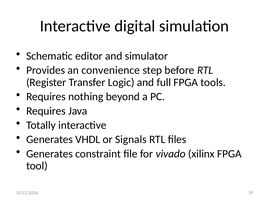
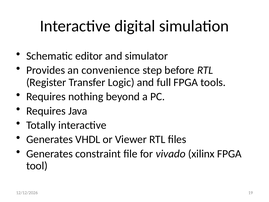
Signals: Signals -> Viewer
